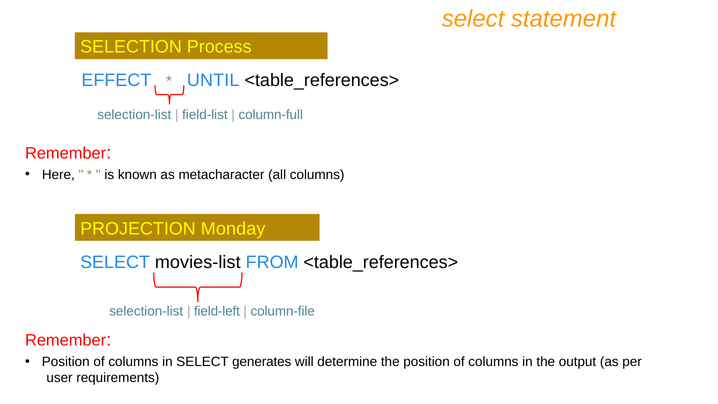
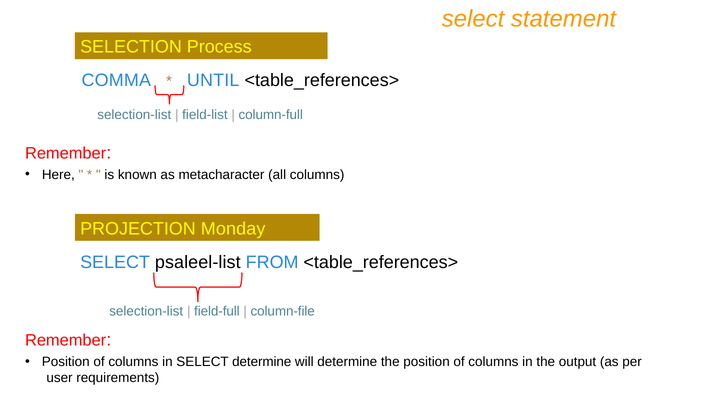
EFFECT: EFFECT -> COMMA
movies-list: movies-list -> psaleel-list
field-left: field-left -> field-full
SELECT generates: generates -> determine
